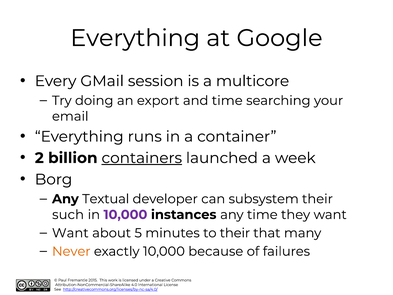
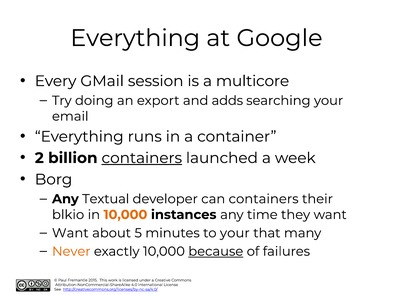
and time: time -> adds
can subsystem: subsystem -> containers
such: such -> blkio
10,000 at (125, 215) colour: purple -> orange
to their: their -> your
because underline: none -> present
